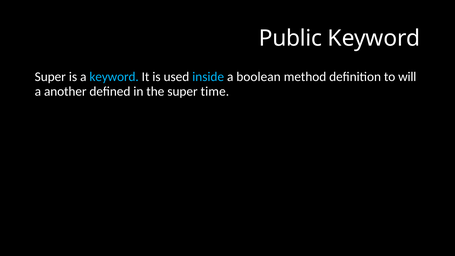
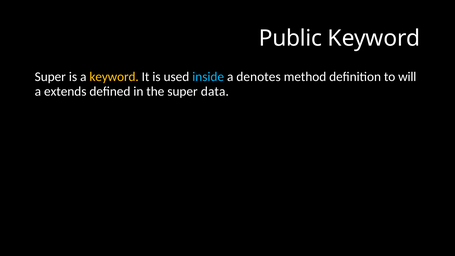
keyword at (114, 77) colour: light blue -> yellow
boolean: boolean -> denotes
another: another -> extends
time: time -> data
